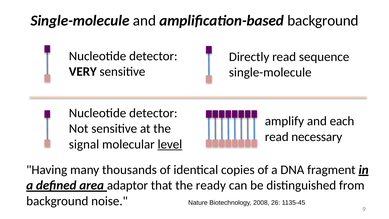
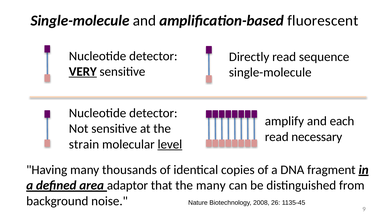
amplification-based background: background -> fluorescent
VERY underline: none -> present
signal: signal -> strain
the ready: ready -> many
